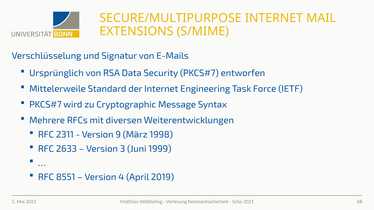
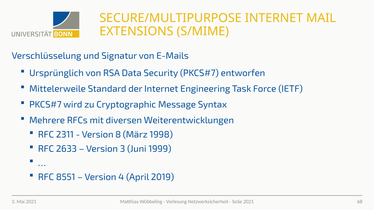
9: 9 -> 8
